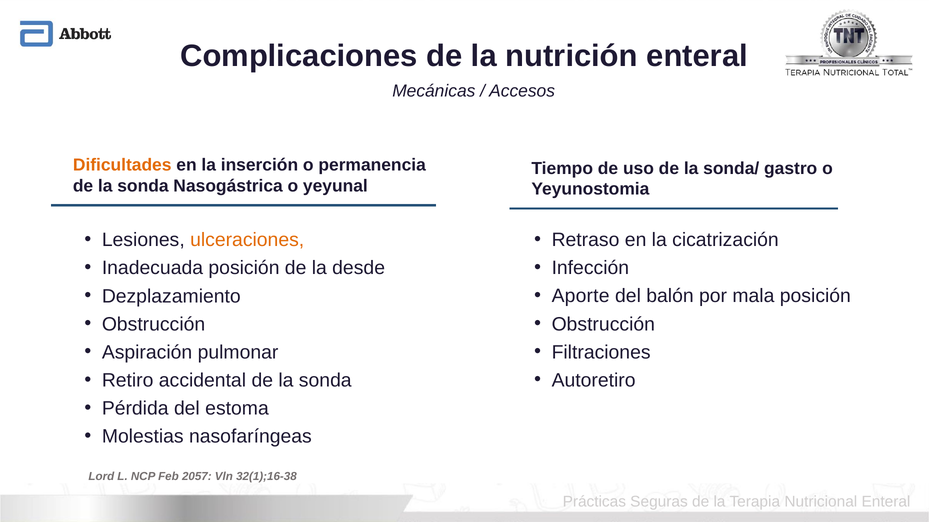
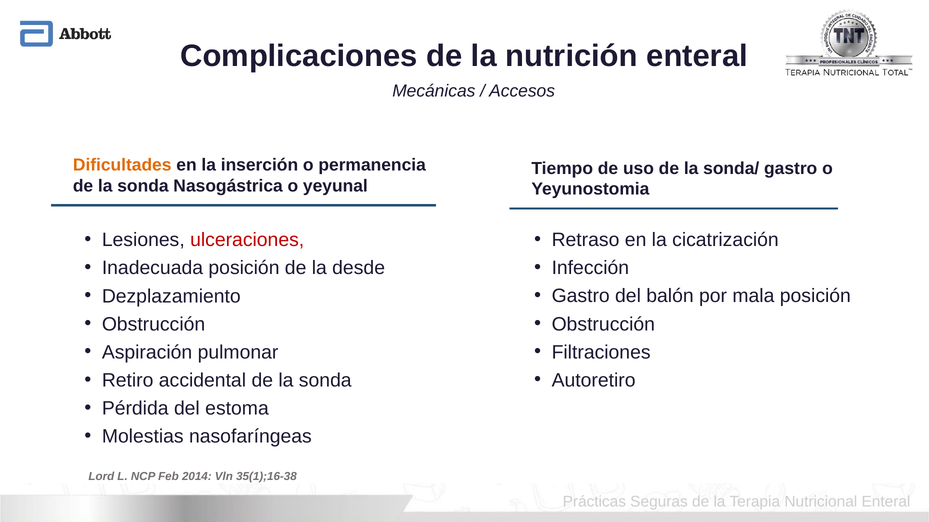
ulceraciones colour: orange -> red
Aporte at (581, 296): Aporte -> Gastro
2057: 2057 -> 2014
32(1);16-38: 32(1);16-38 -> 35(1);16-38
